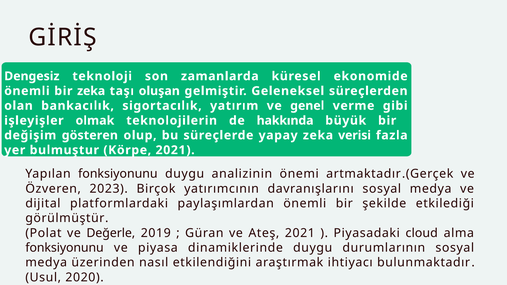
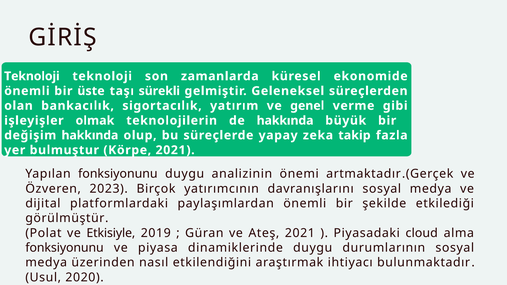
Dengesiz at (32, 76): Dengesiz -> Teknoloji
bir zeka: zeka -> üste
oluşan: oluşan -> sürekli
değişim gösteren: gösteren -> hakkında
verisi: verisi -> takip
Değerle: Değerle -> Etkisiyle
